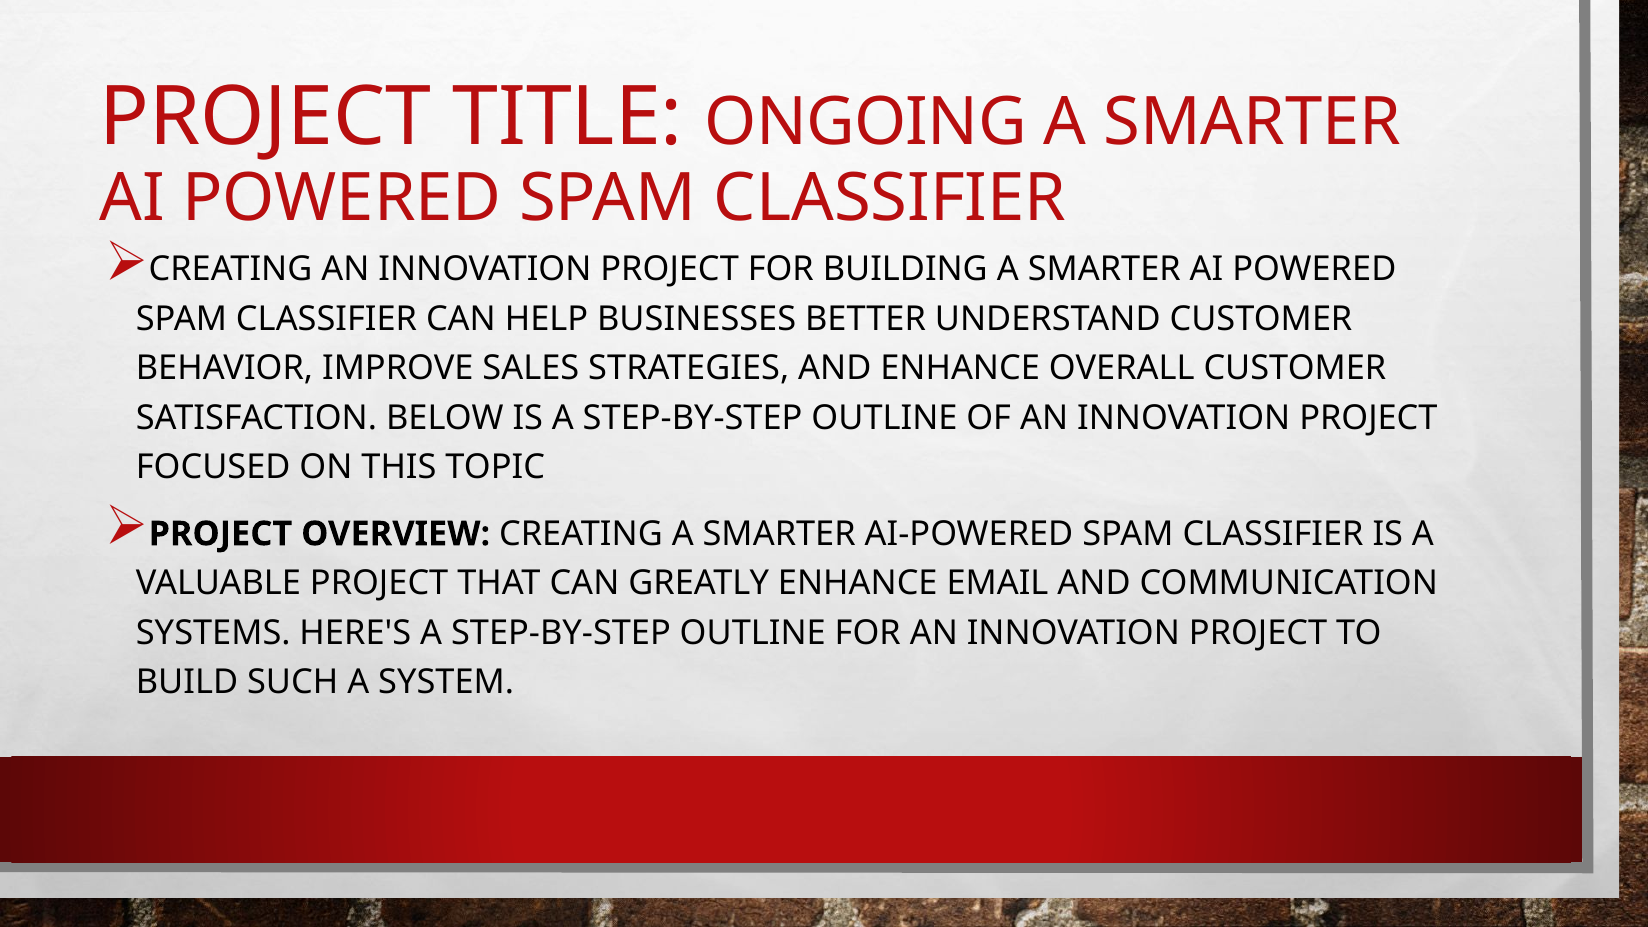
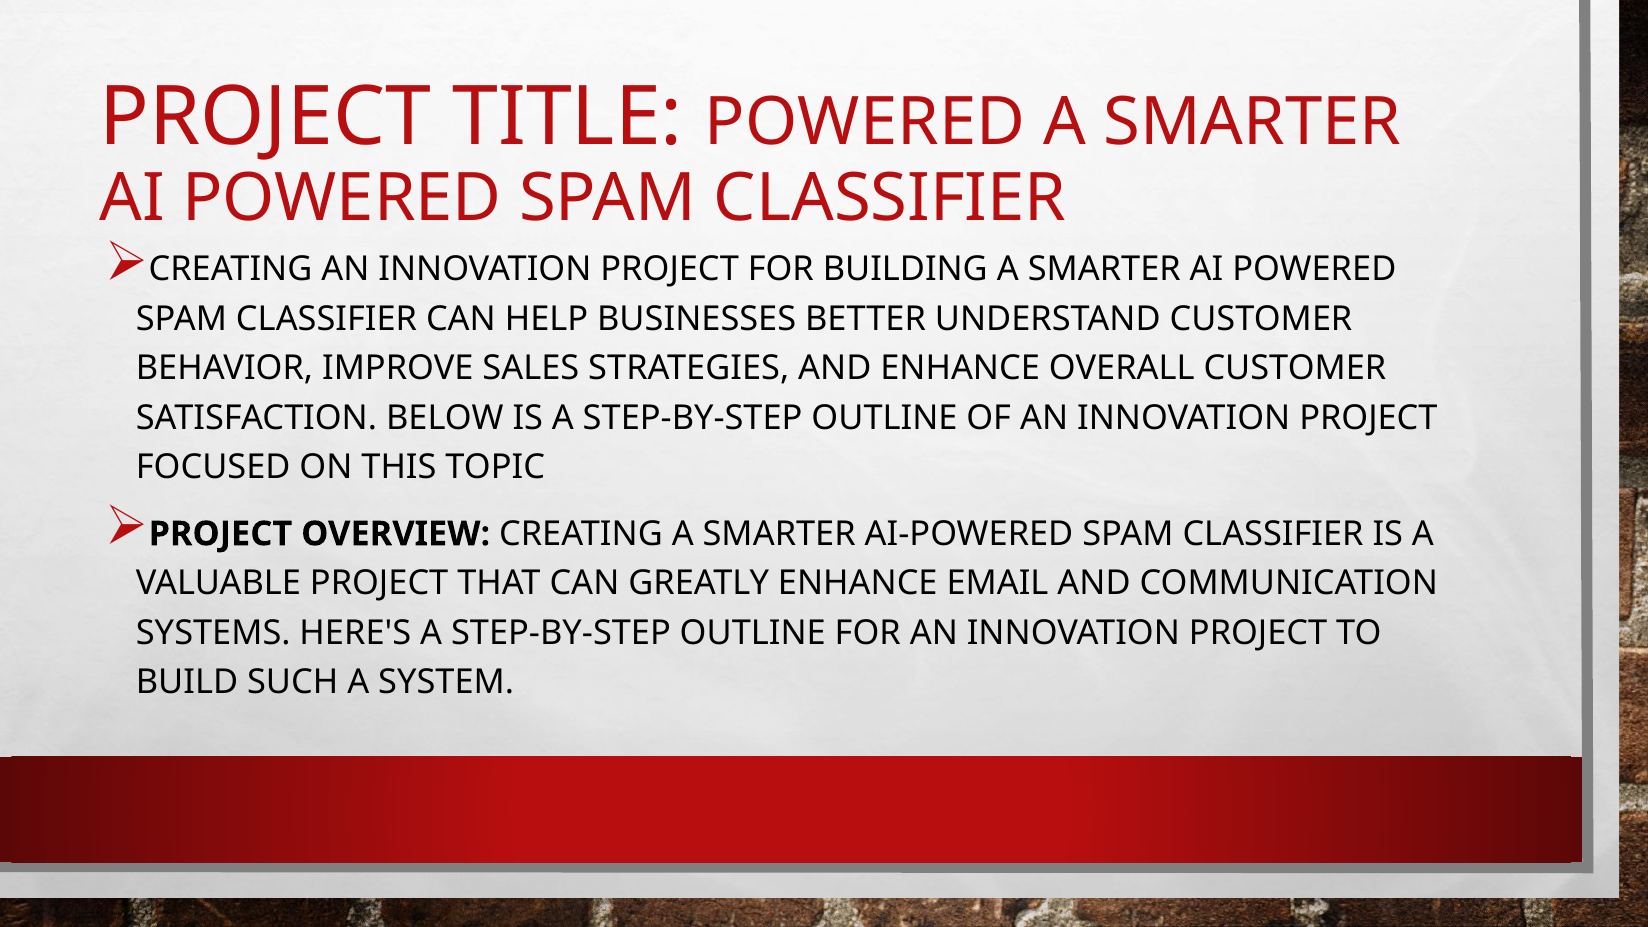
TITLE ONGOING: ONGOING -> POWERED
